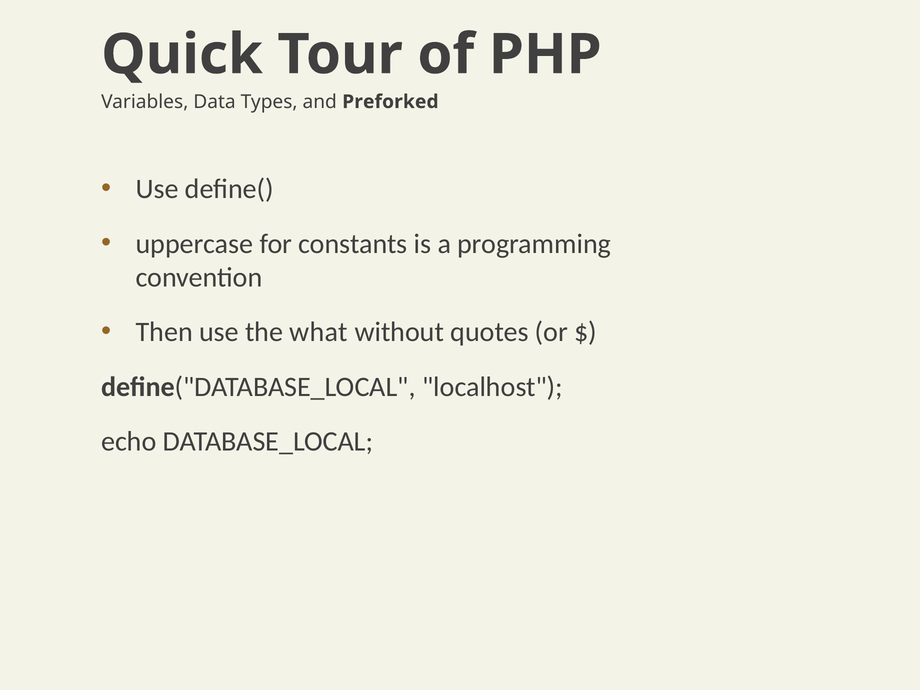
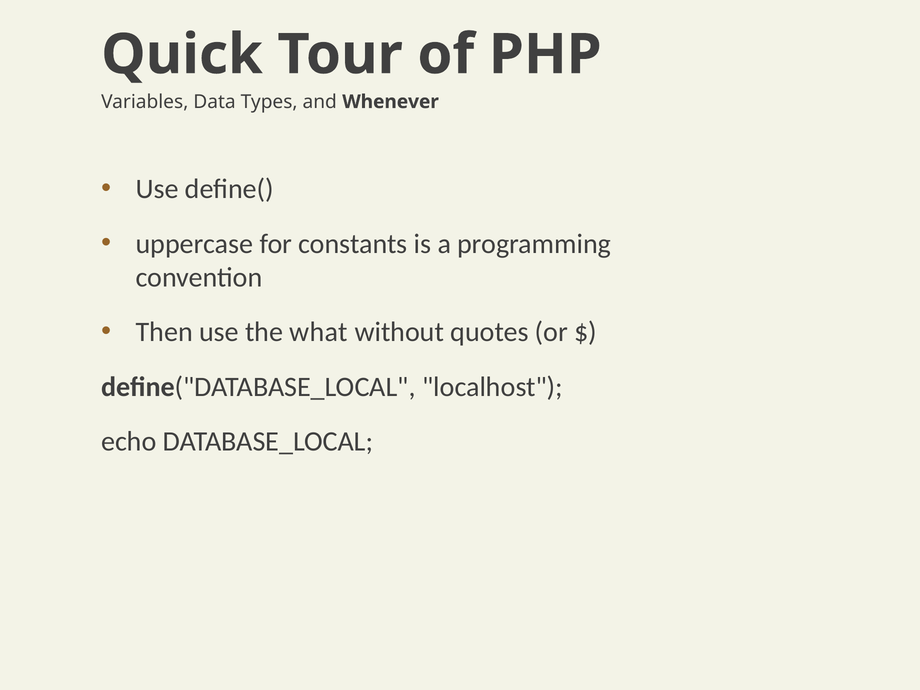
Preforked: Preforked -> Whenever
